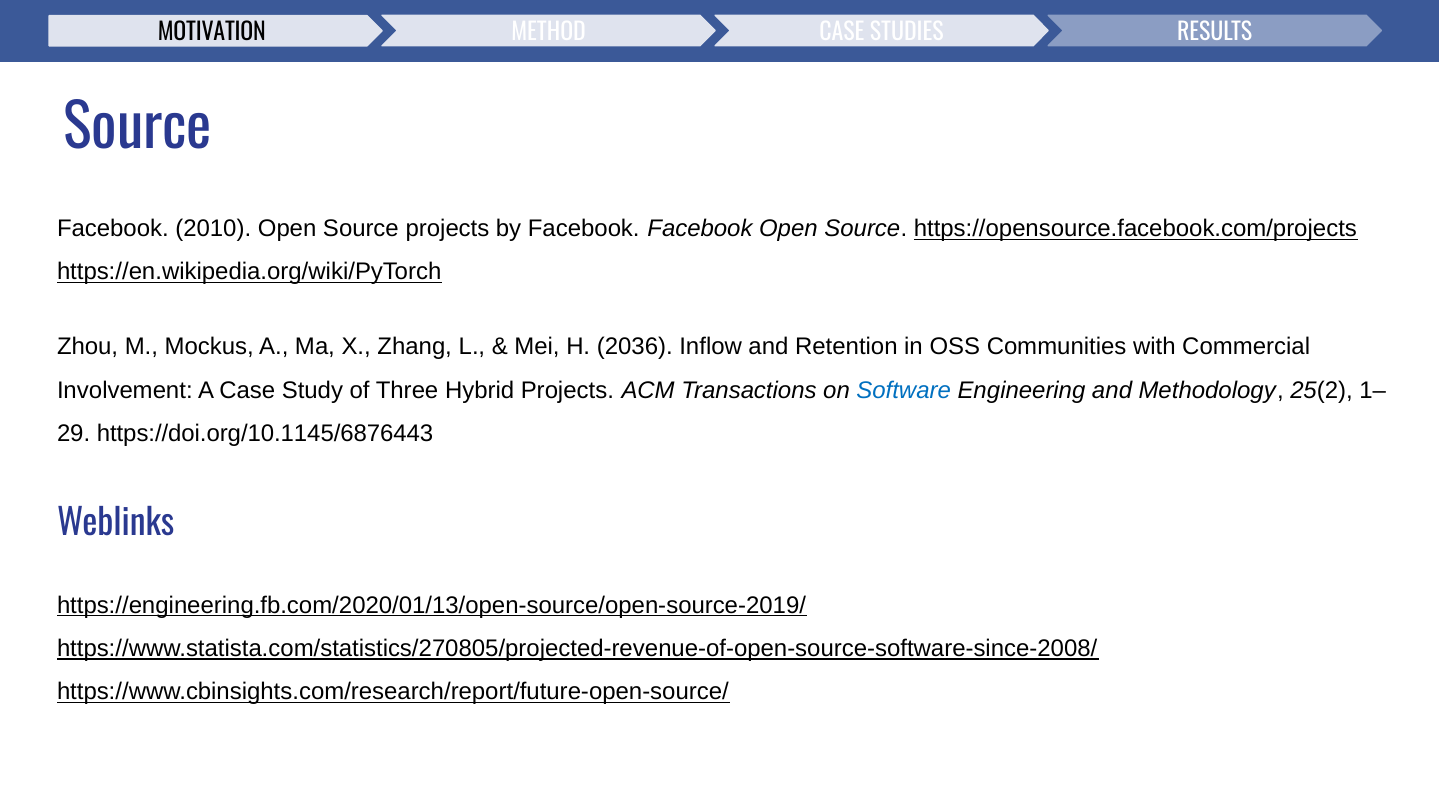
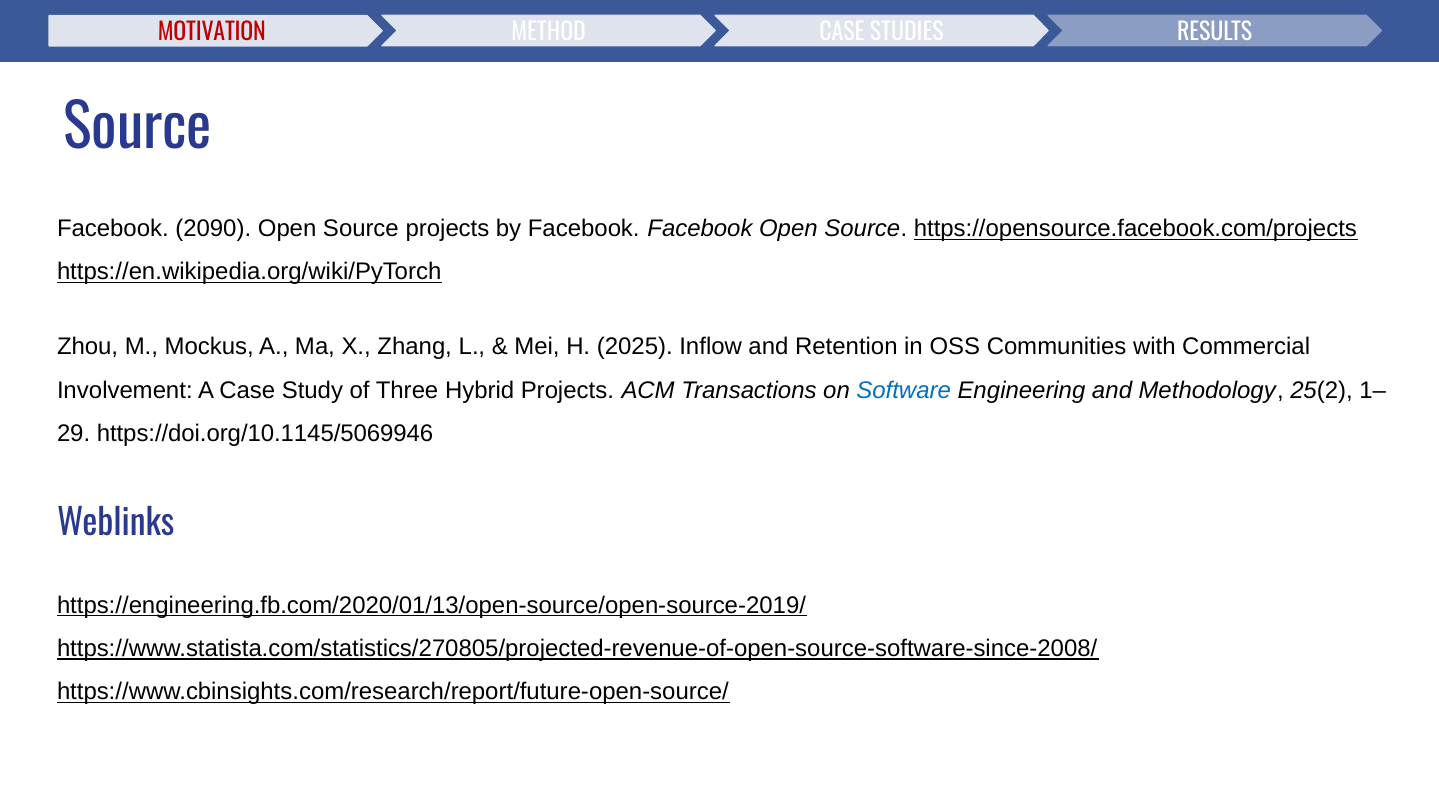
MOTIVATION colour: black -> red
2010: 2010 -> 2090
2036: 2036 -> 2025
https://doi.org/10.1145/6876443: https://doi.org/10.1145/6876443 -> https://doi.org/10.1145/5069946
